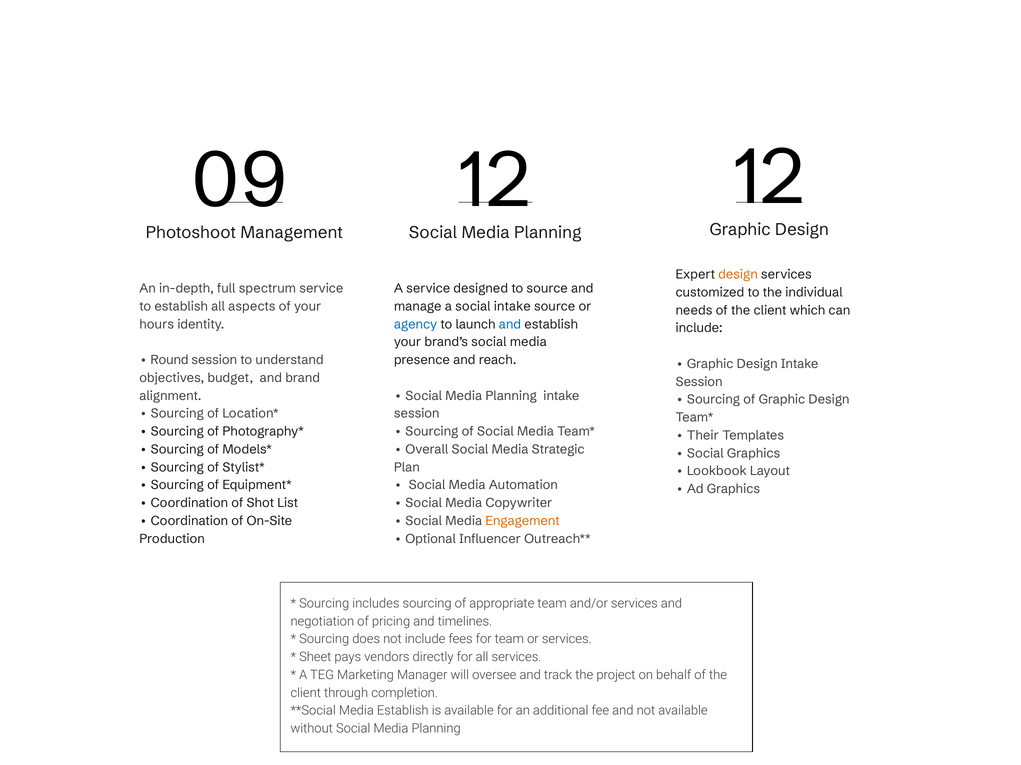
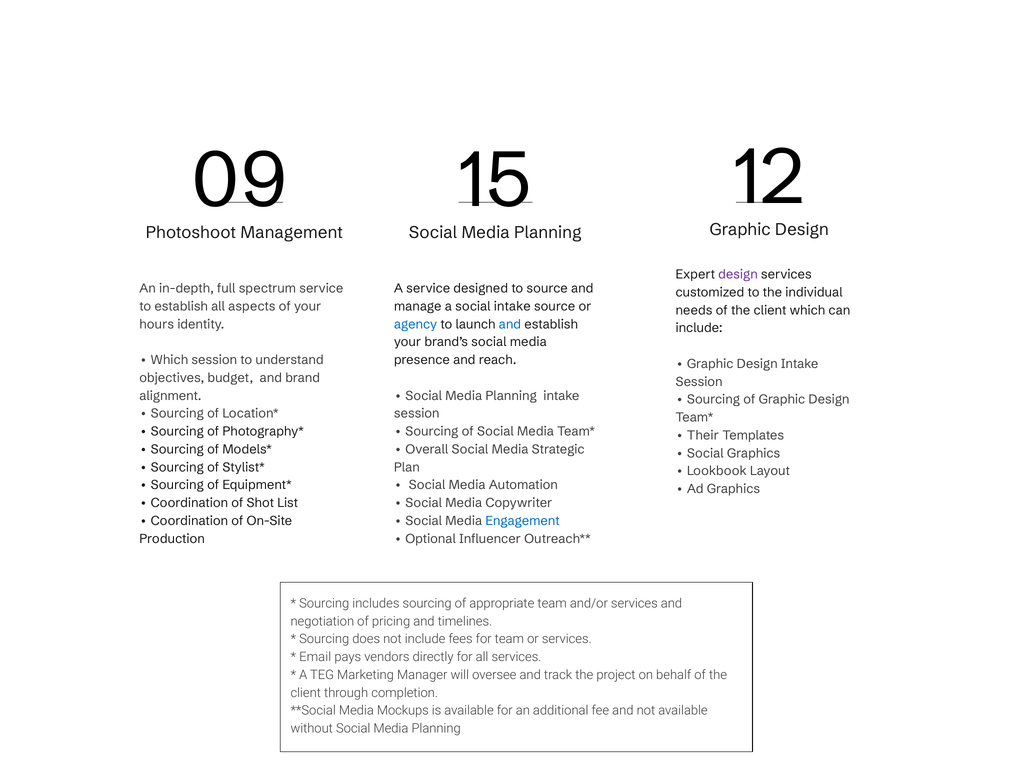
09 12: 12 -> 15
design at (738, 275) colour: orange -> purple
Round at (170, 360): Round -> Which
Engagement colour: orange -> blue
Sheet: Sheet -> Email
Media Establish: Establish -> Mockups
